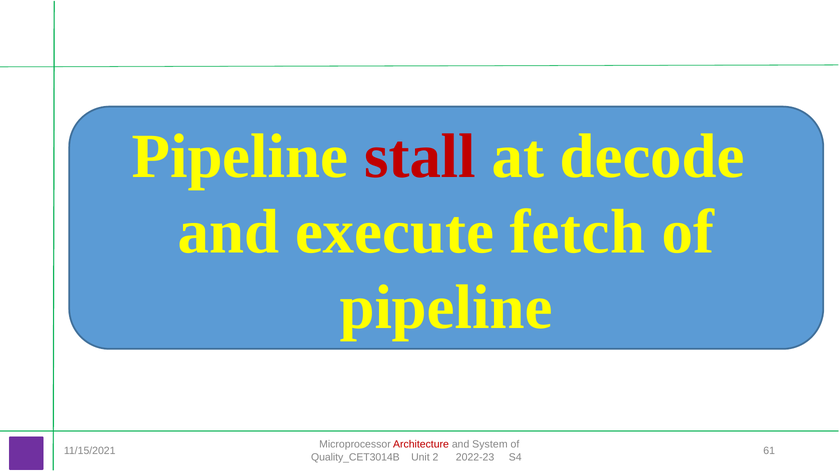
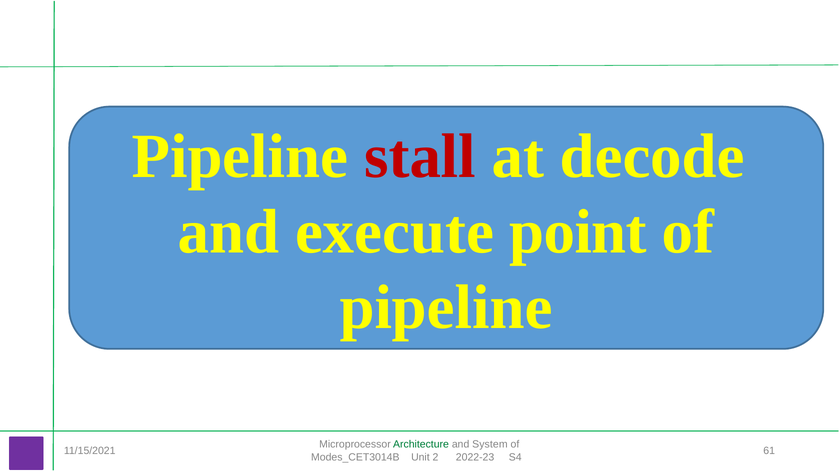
fetch: fetch -> point
Architecture colour: red -> green
Quality_CET3014B: Quality_CET3014B -> Modes_CET3014B
